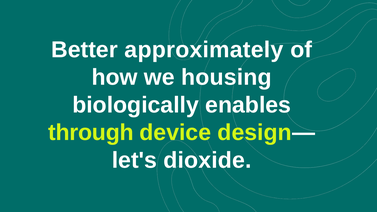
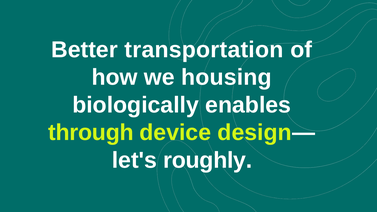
approximately: approximately -> transportation
dioxide: dioxide -> roughly
